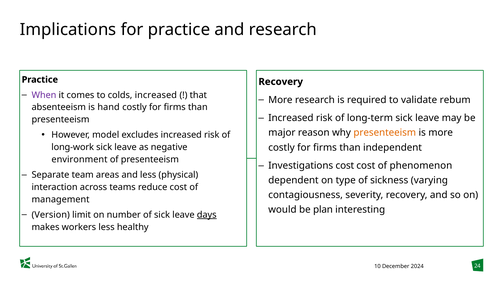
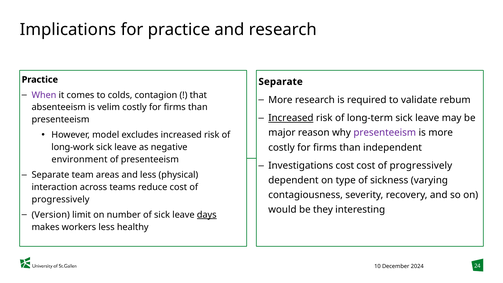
Recovery at (281, 82): Recovery -> Separate
colds increased: increased -> contagion
hand: hand -> velim
Increased at (291, 118) underline: none -> present
presenteeism at (385, 133) colour: orange -> purple
phenomenon at (421, 166): phenomenon -> progressively
management at (61, 199): management -> progressively
plan: plan -> they
